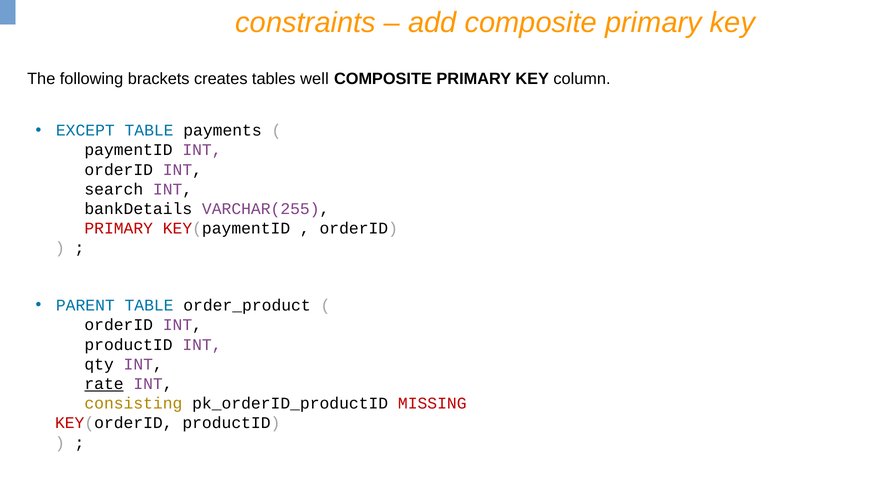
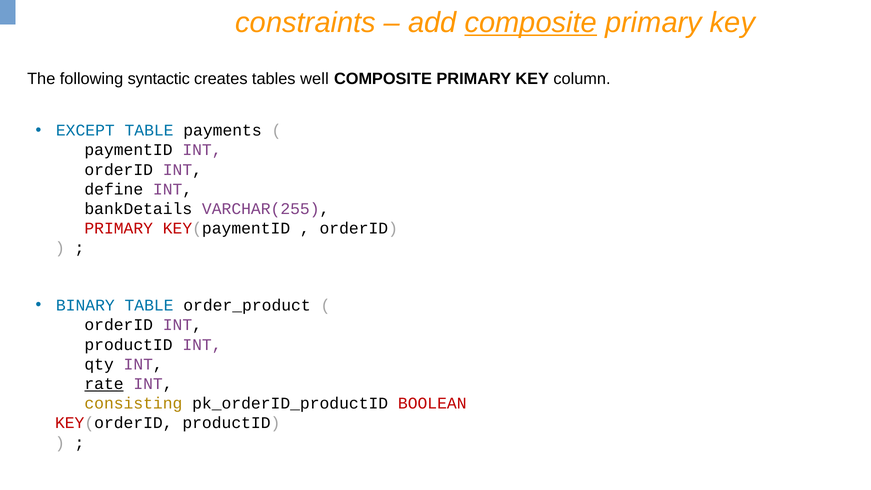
composite at (531, 23) underline: none -> present
brackets: brackets -> syntactic
search: search -> define
PARENT: PARENT -> BINARY
MISSING: MISSING -> BOOLEAN
